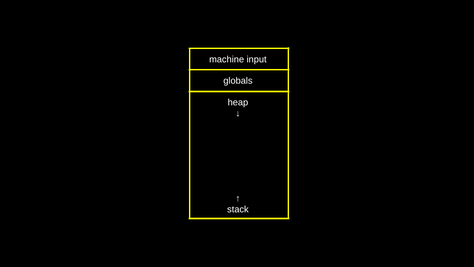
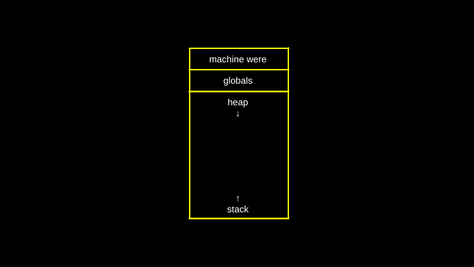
input: input -> were
